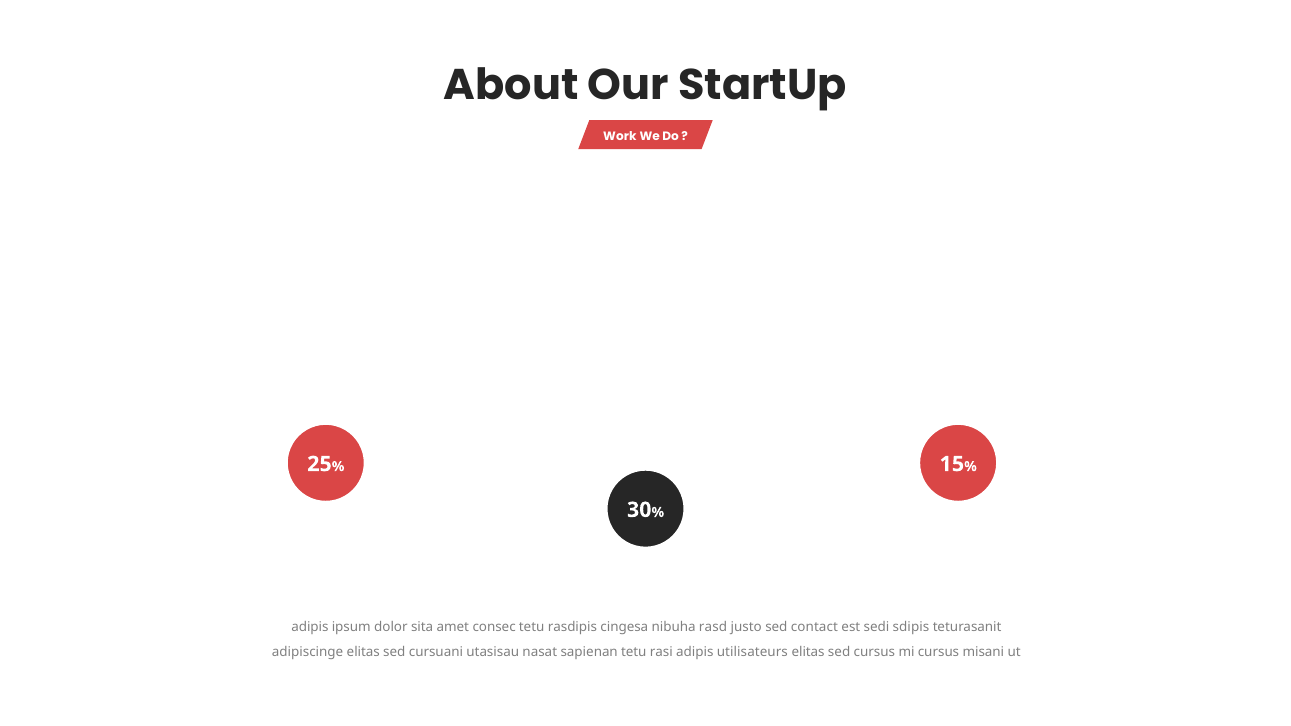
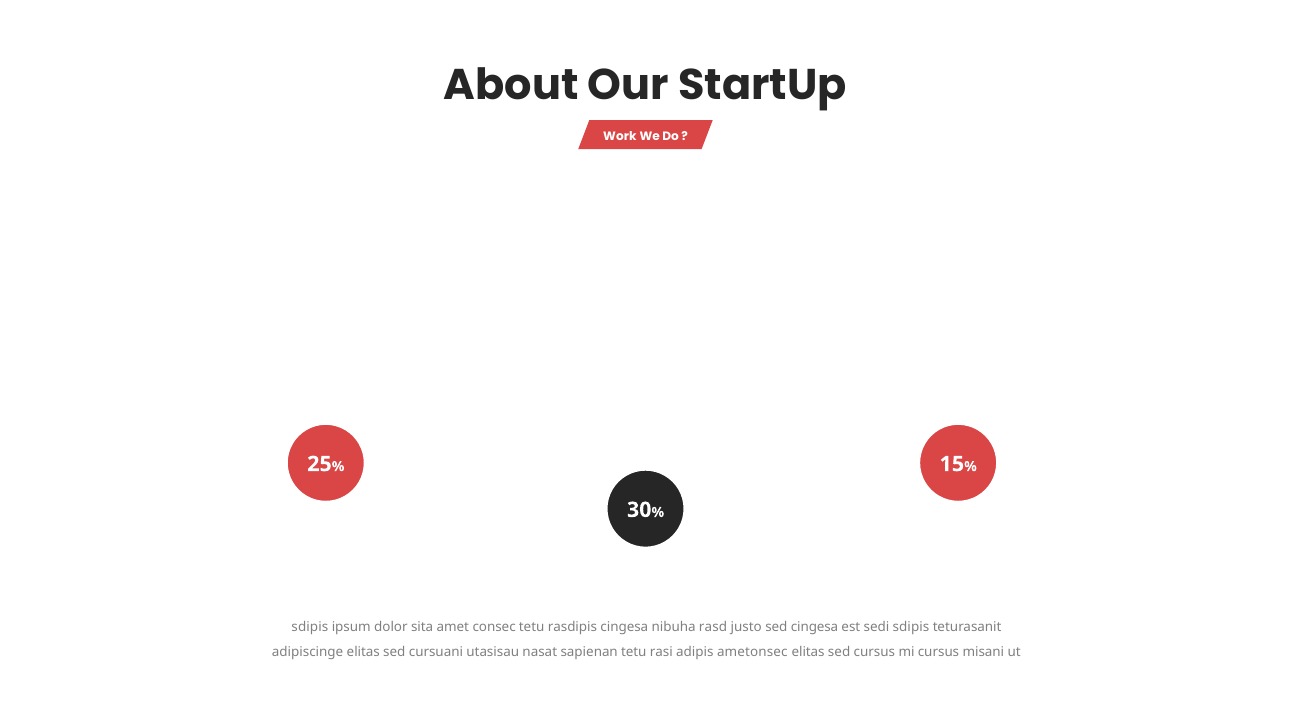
adipis at (310, 628): adipis -> sdipis
sed contact: contact -> cingesa
utilisateurs: utilisateurs -> ametonsec
